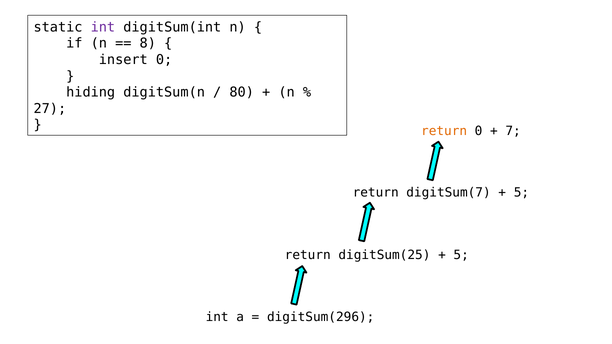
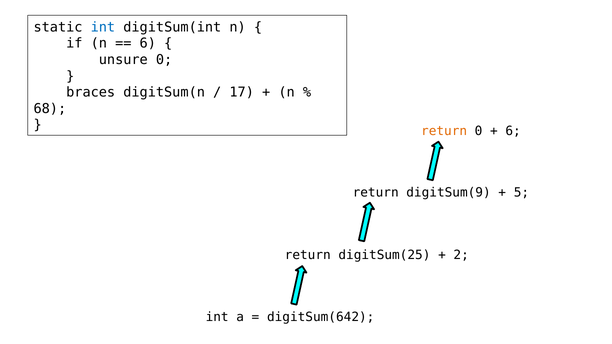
int at (103, 27) colour: purple -> blue
8 at (148, 44): 8 -> 6
insert: insert -> unsure
hiding: hiding -> braces
80: 80 -> 17
27: 27 -> 68
7 at (513, 131): 7 -> 6
digitSum(7: digitSum(7 -> digitSum(9
5 at (461, 255): 5 -> 2
digitSum(296: digitSum(296 -> digitSum(642
